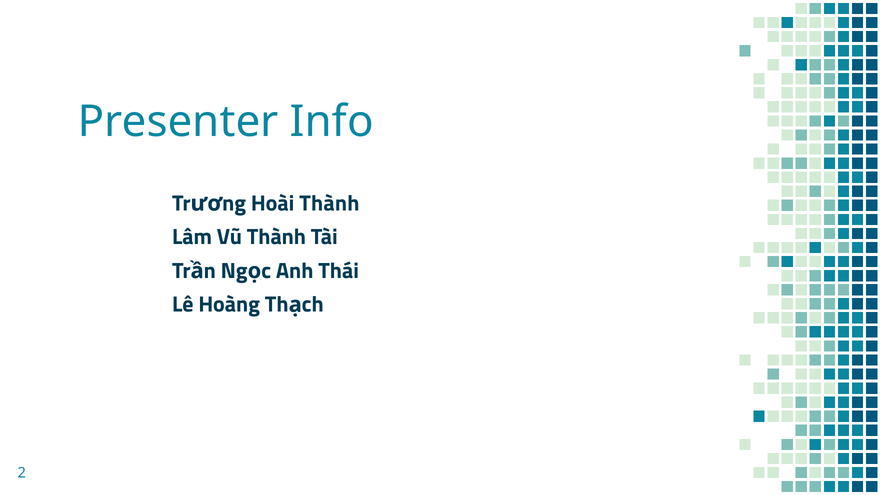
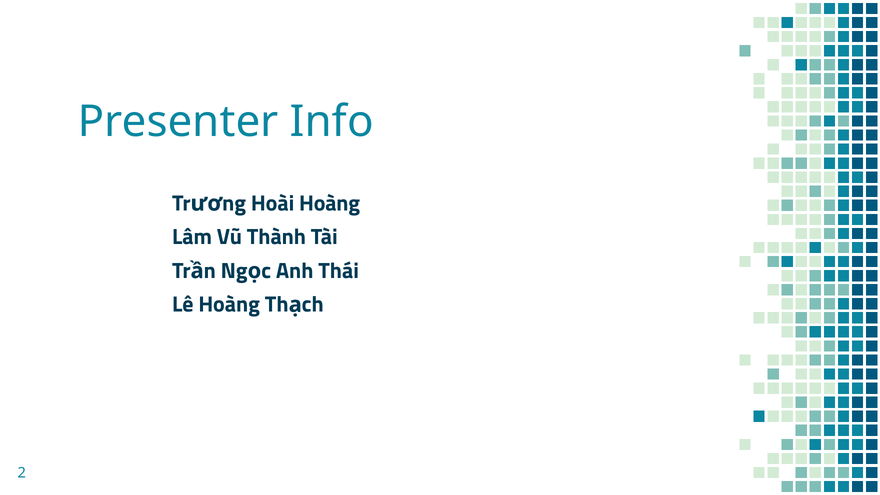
Hoài Thành: Thành -> Hoàng
